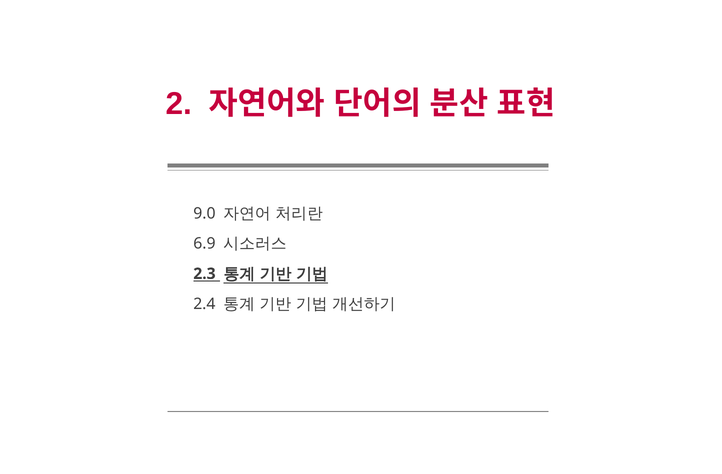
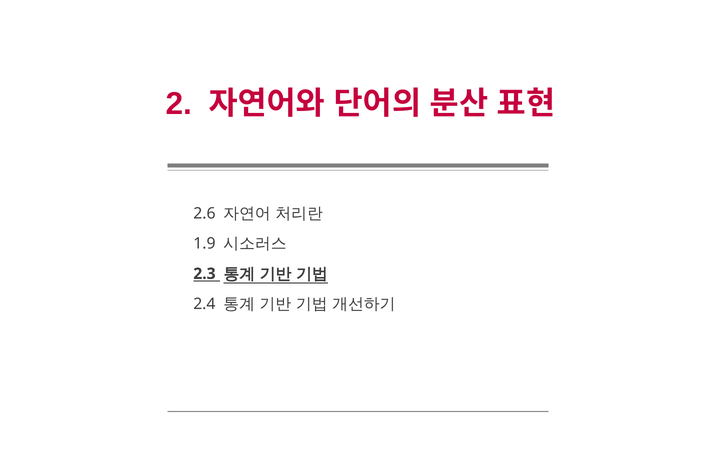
9.0: 9.0 -> 2.6
6.9: 6.9 -> 1.9
